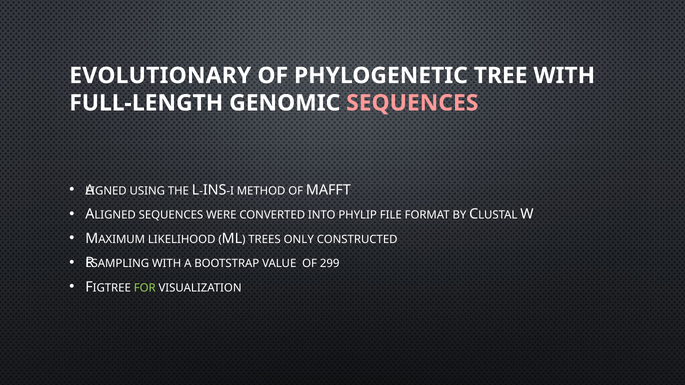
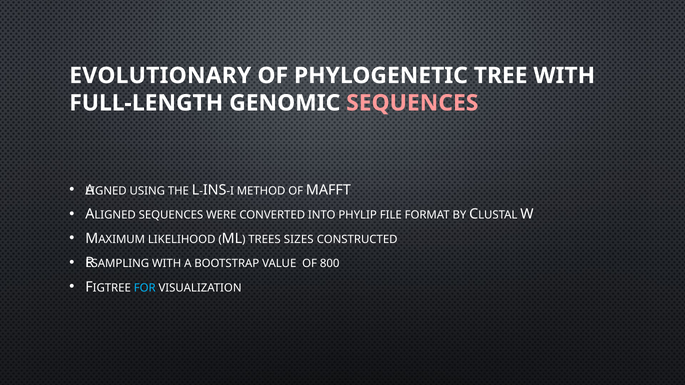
ONLY: ONLY -> SIZES
299: 299 -> 800
FOR colour: light green -> light blue
